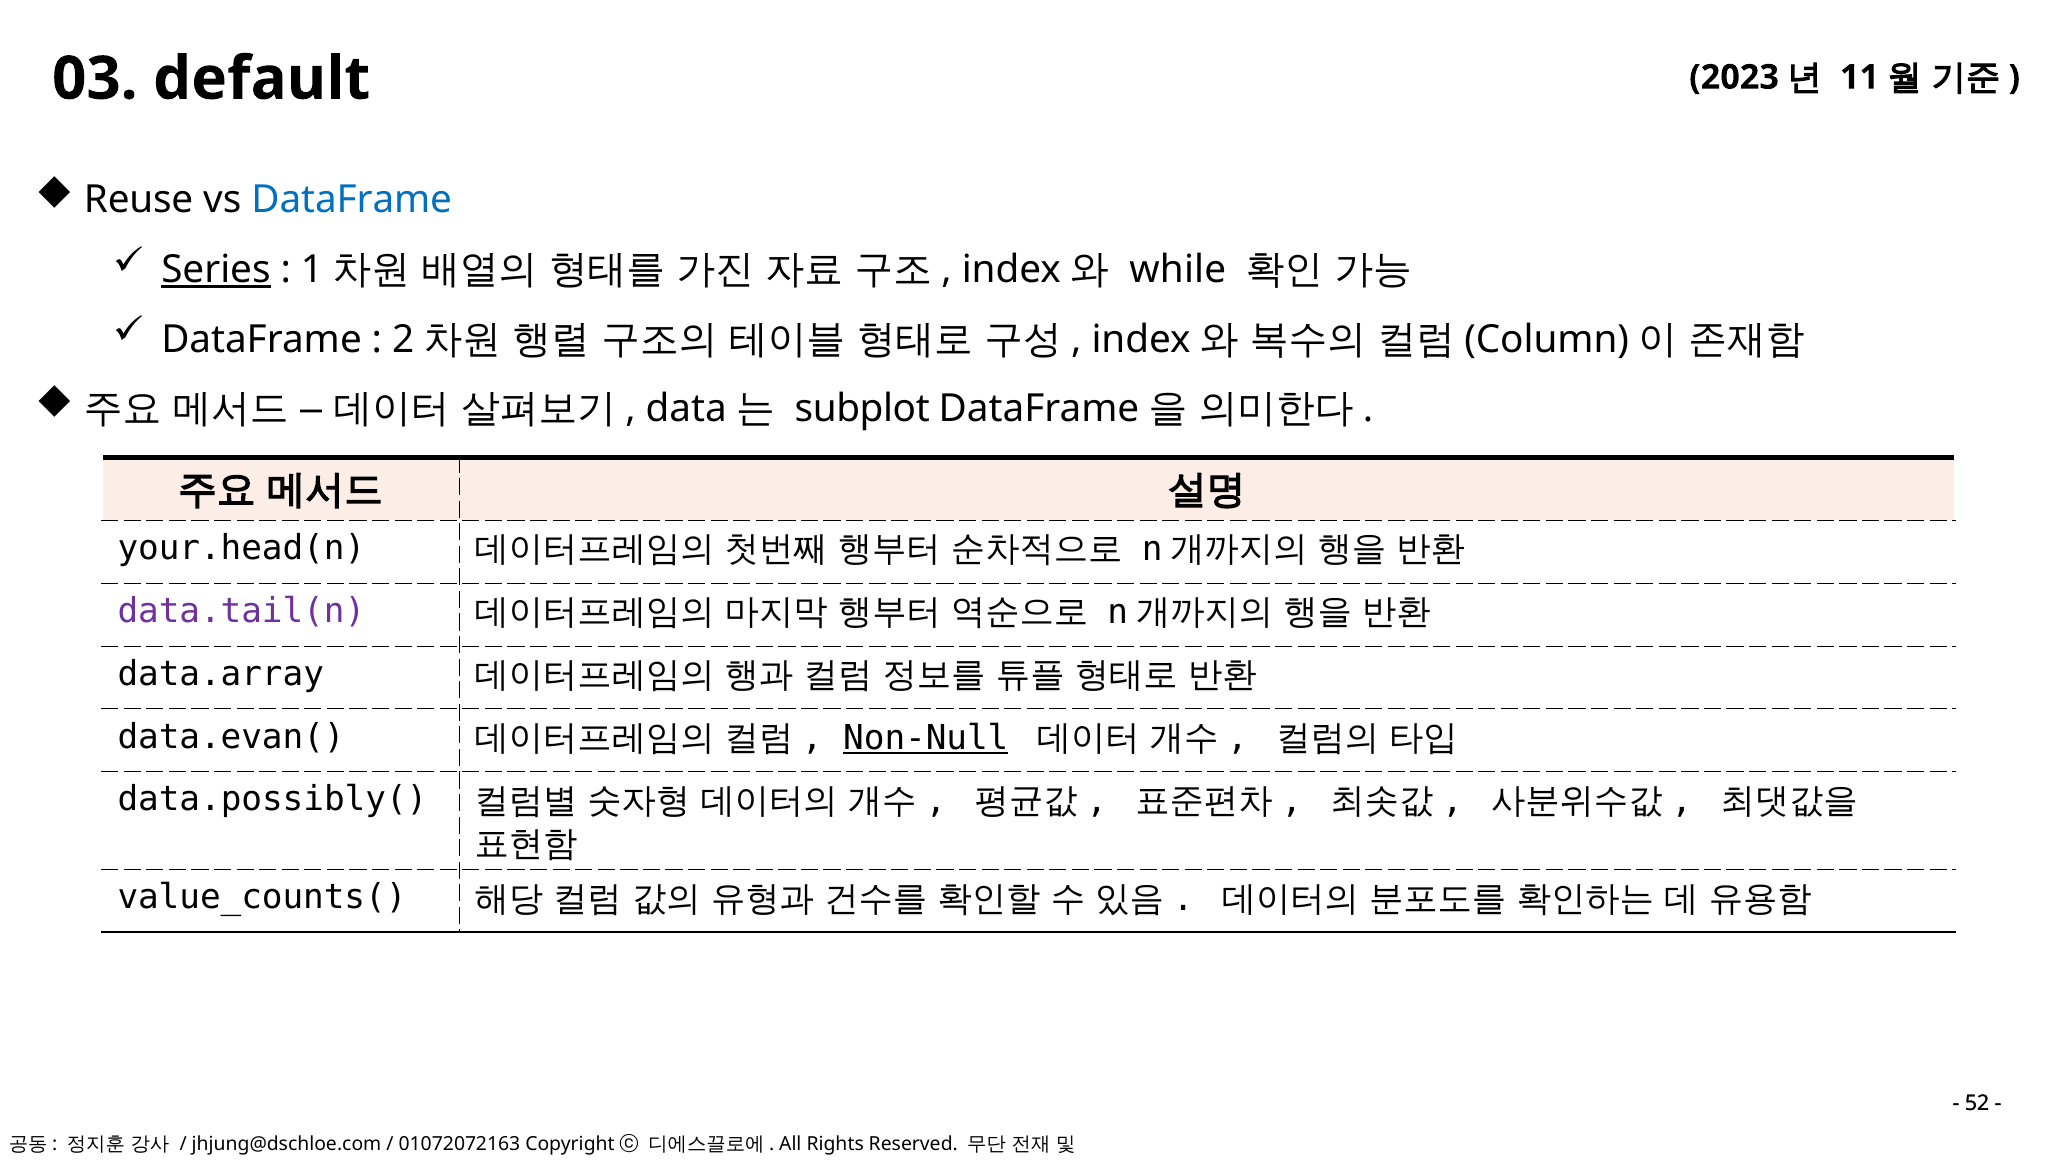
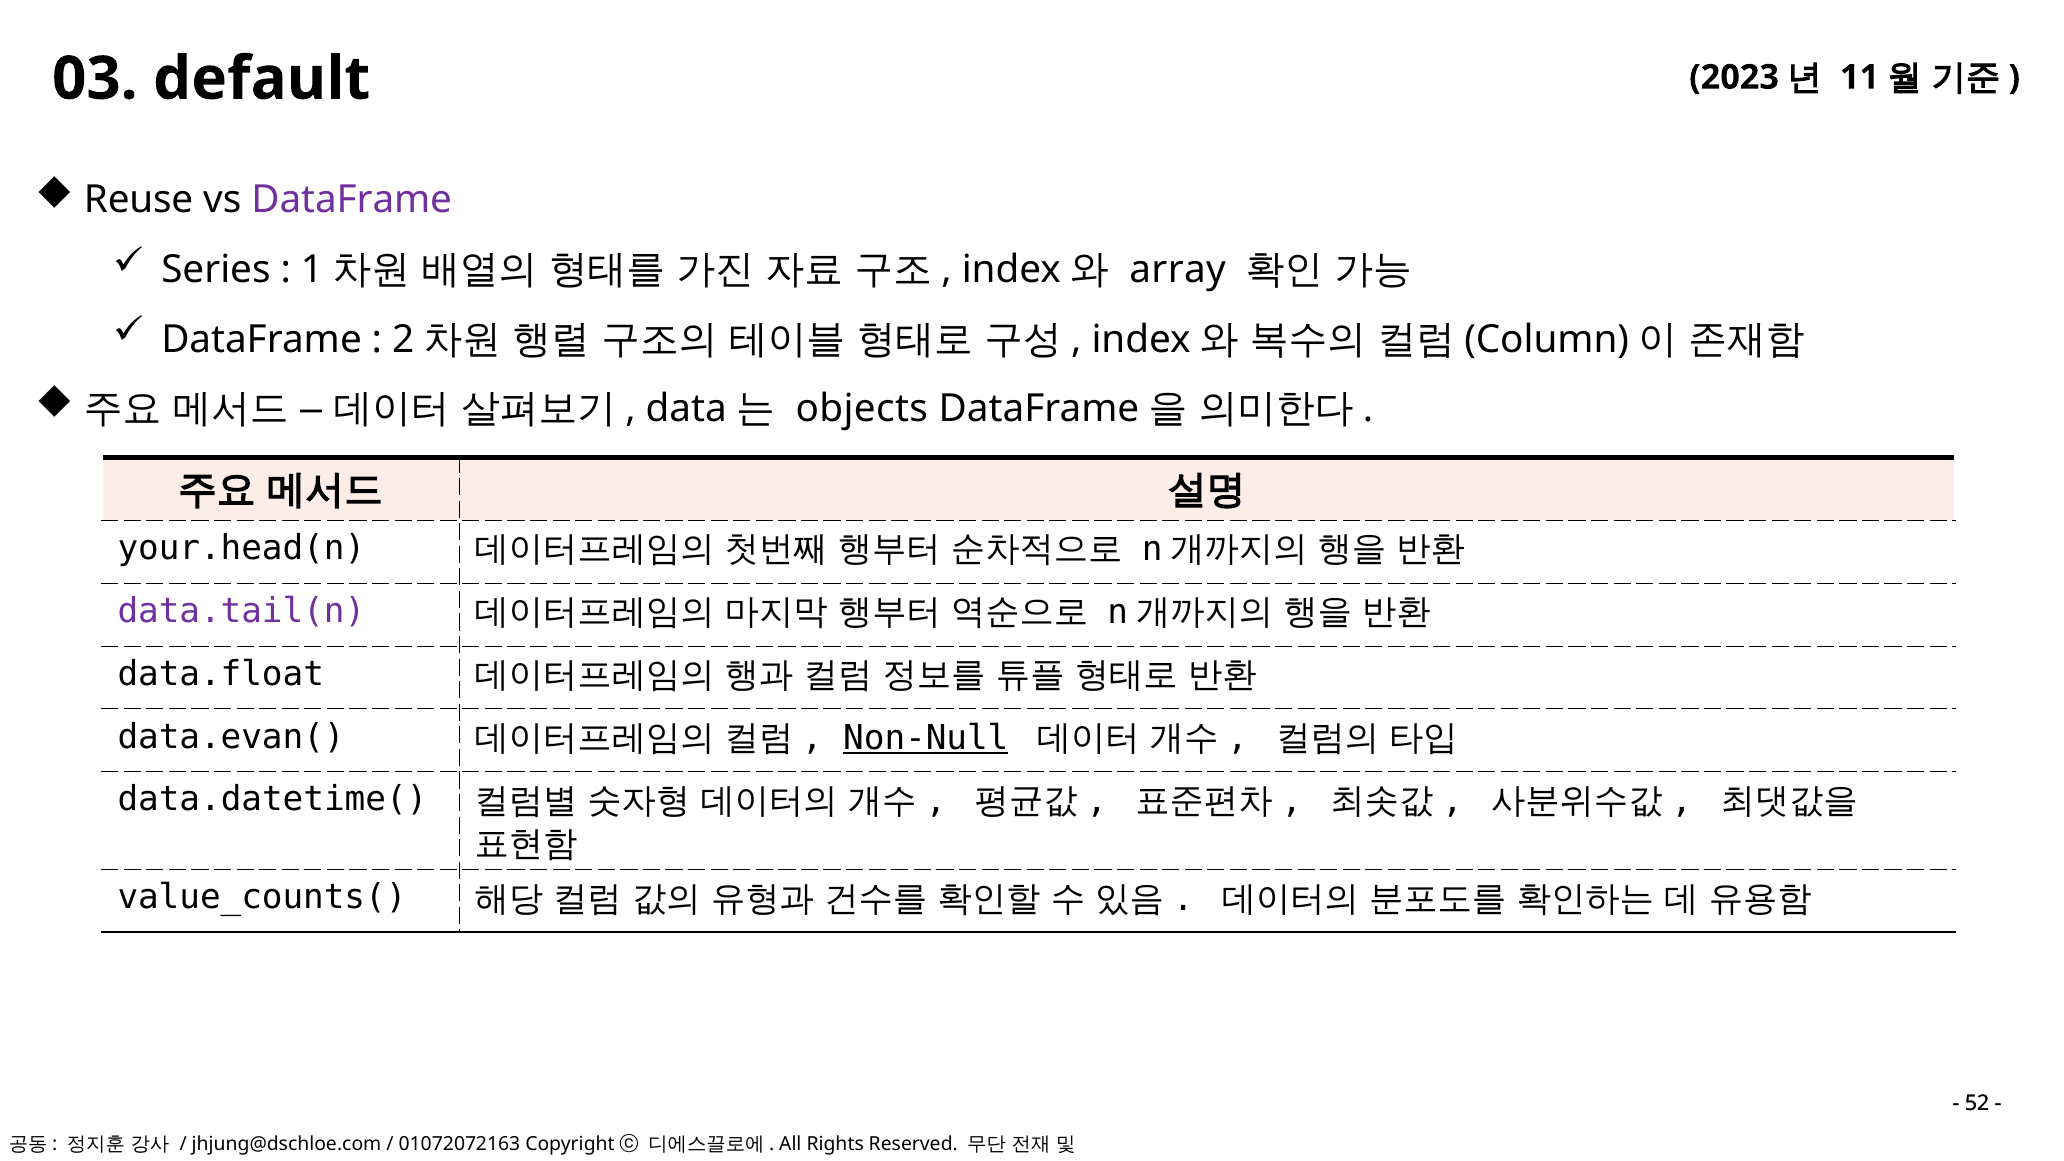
DataFrame at (352, 200) colour: blue -> purple
Series underline: present -> none
while: while -> array
subplot: subplot -> objects
data.array: data.array -> data.float
data.possibly(: data.possibly( -> data.datetime(
